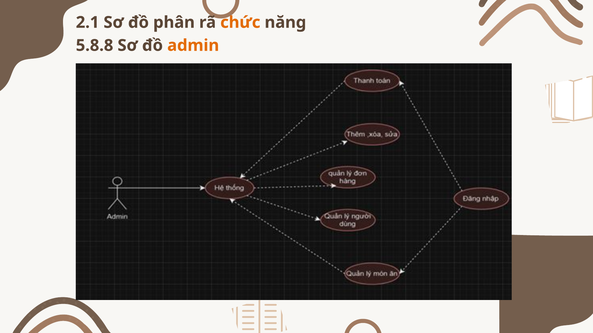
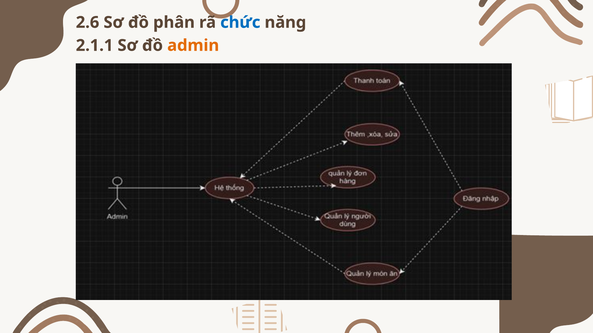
2.1: 2.1 -> 2.6
chức colour: orange -> blue
5.8.8: 5.8.8 -> 2.1.1
